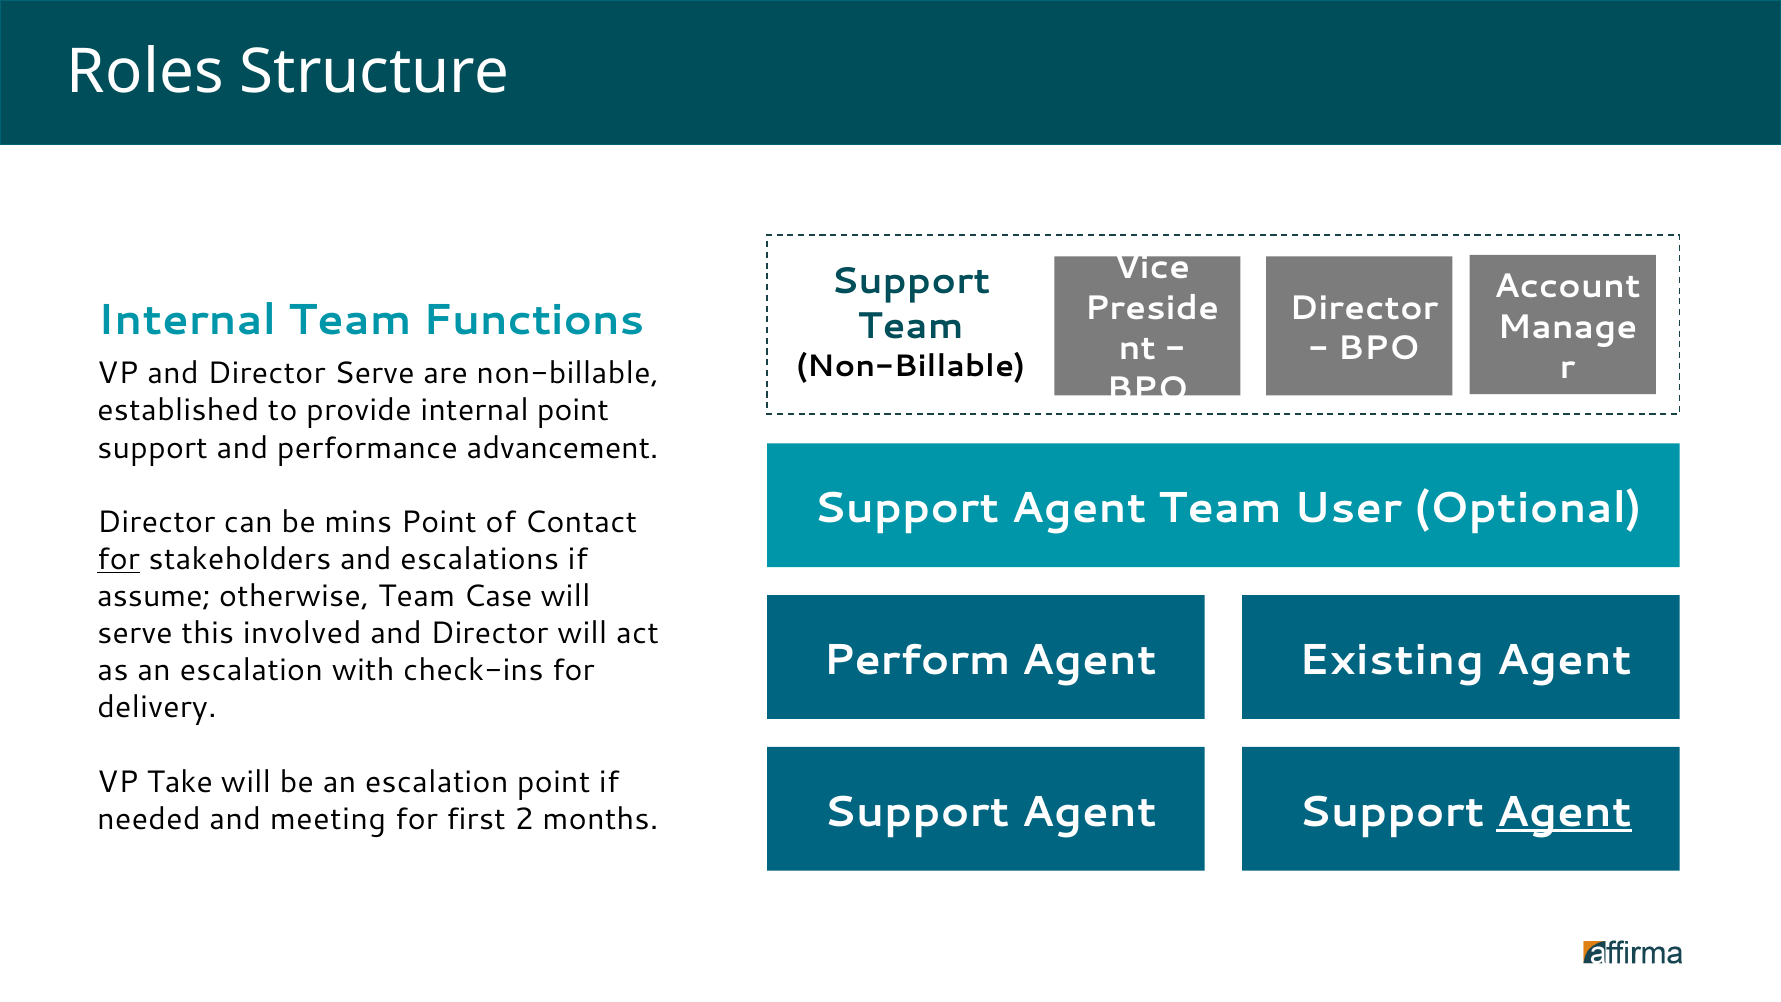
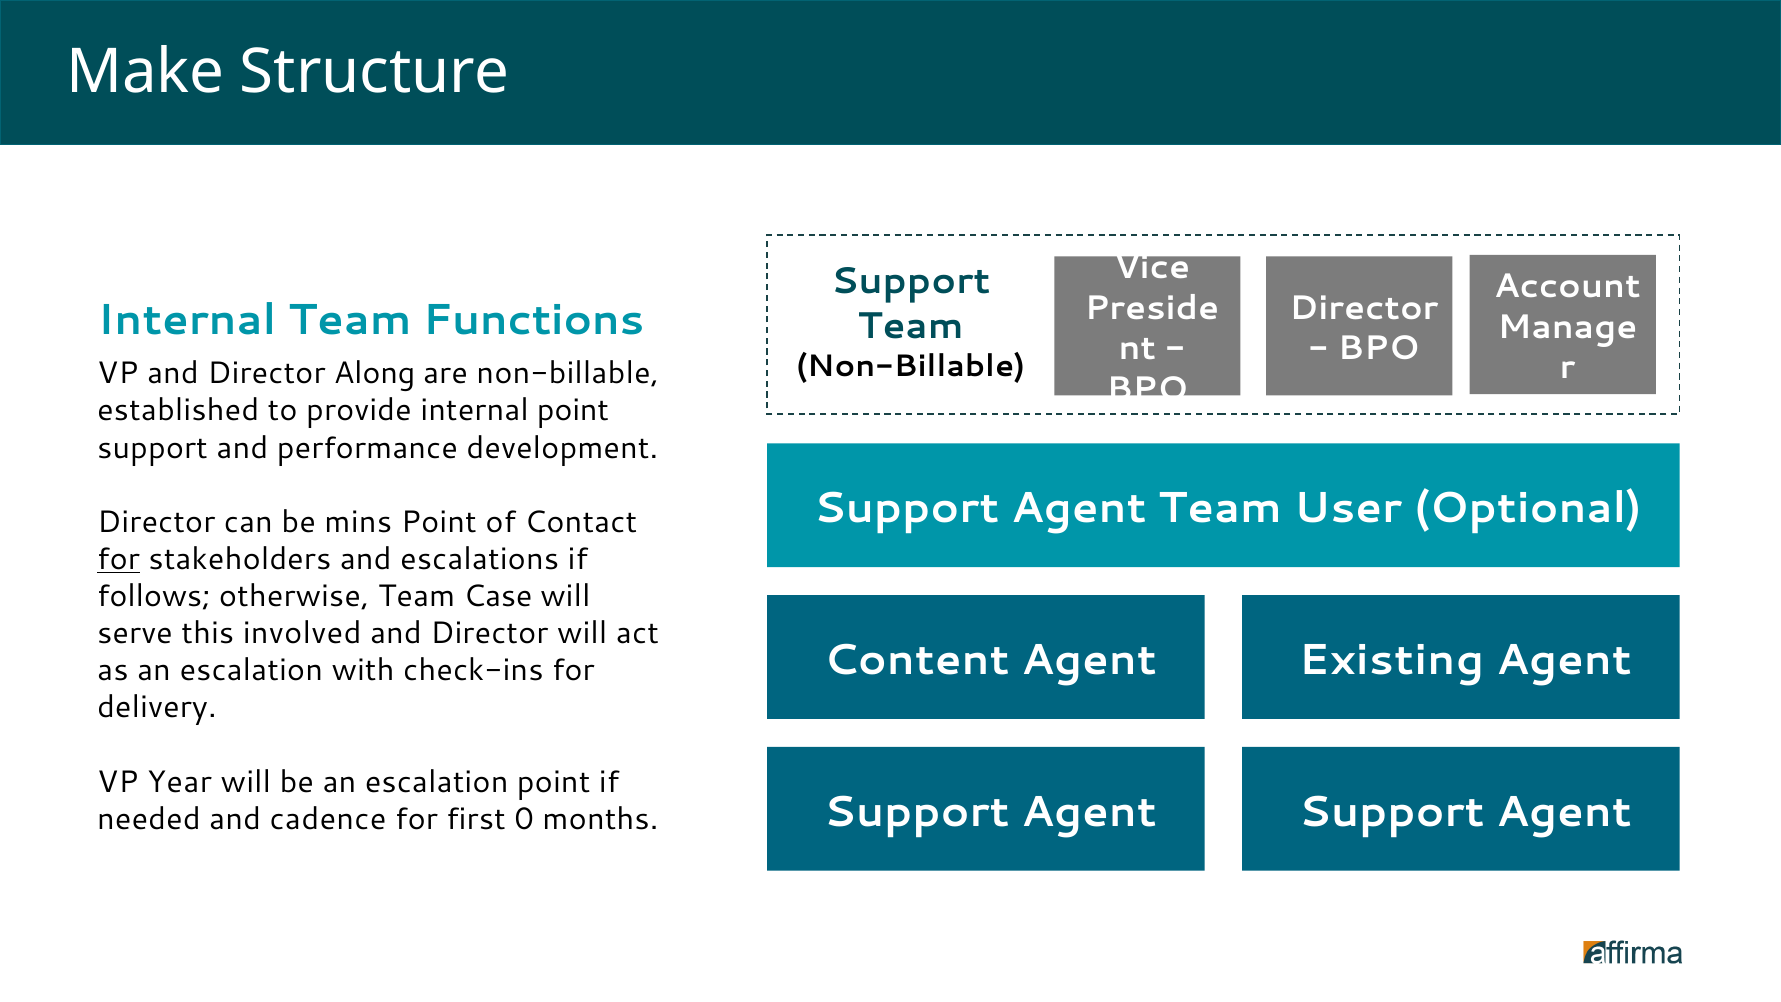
Roles: Roles -> Make
Director Serve: Serve -> Along
advancement: advancement -> development
assume: assume -> follows
Perform: Perform -> Content
Take: Take -> Year
Agent at (1564, 812) underline: present -> none
meeting: meeting -> cadence
2: 2 -> 0
